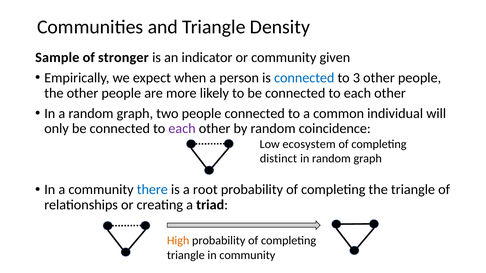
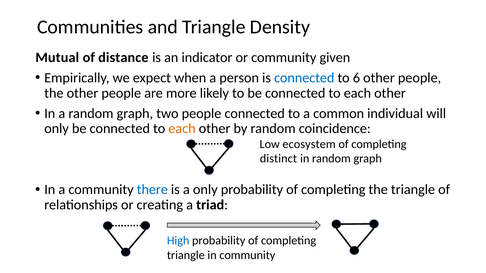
Sample: Sample -> Mutual
stronger: stronger -> distance
3: 3 -> 6
each at (182, 129) colour: purple -> orange
a root: root -> only
High colour: orange -> blue
